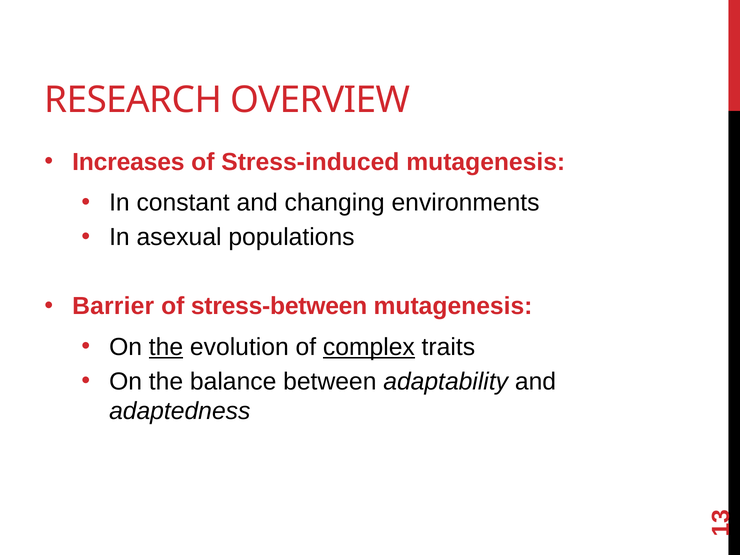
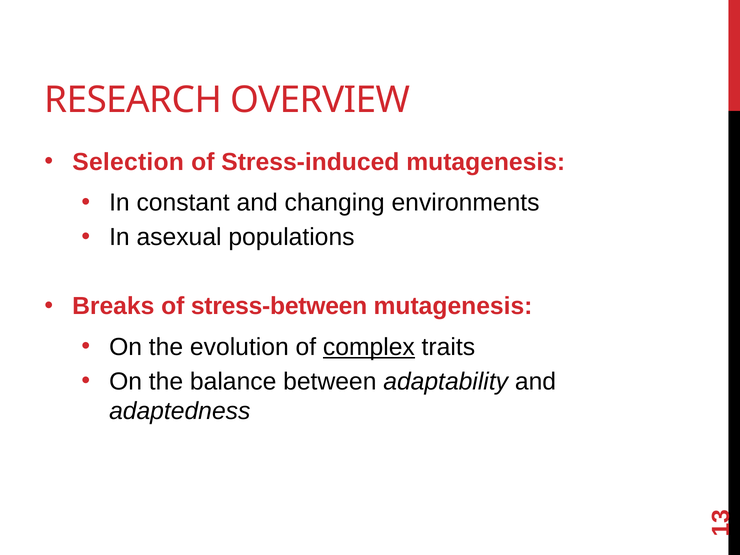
Increases: Increases -> Selection
Barrier: Barrier -> Breaks
the at (166, 347) underline: present -> none
